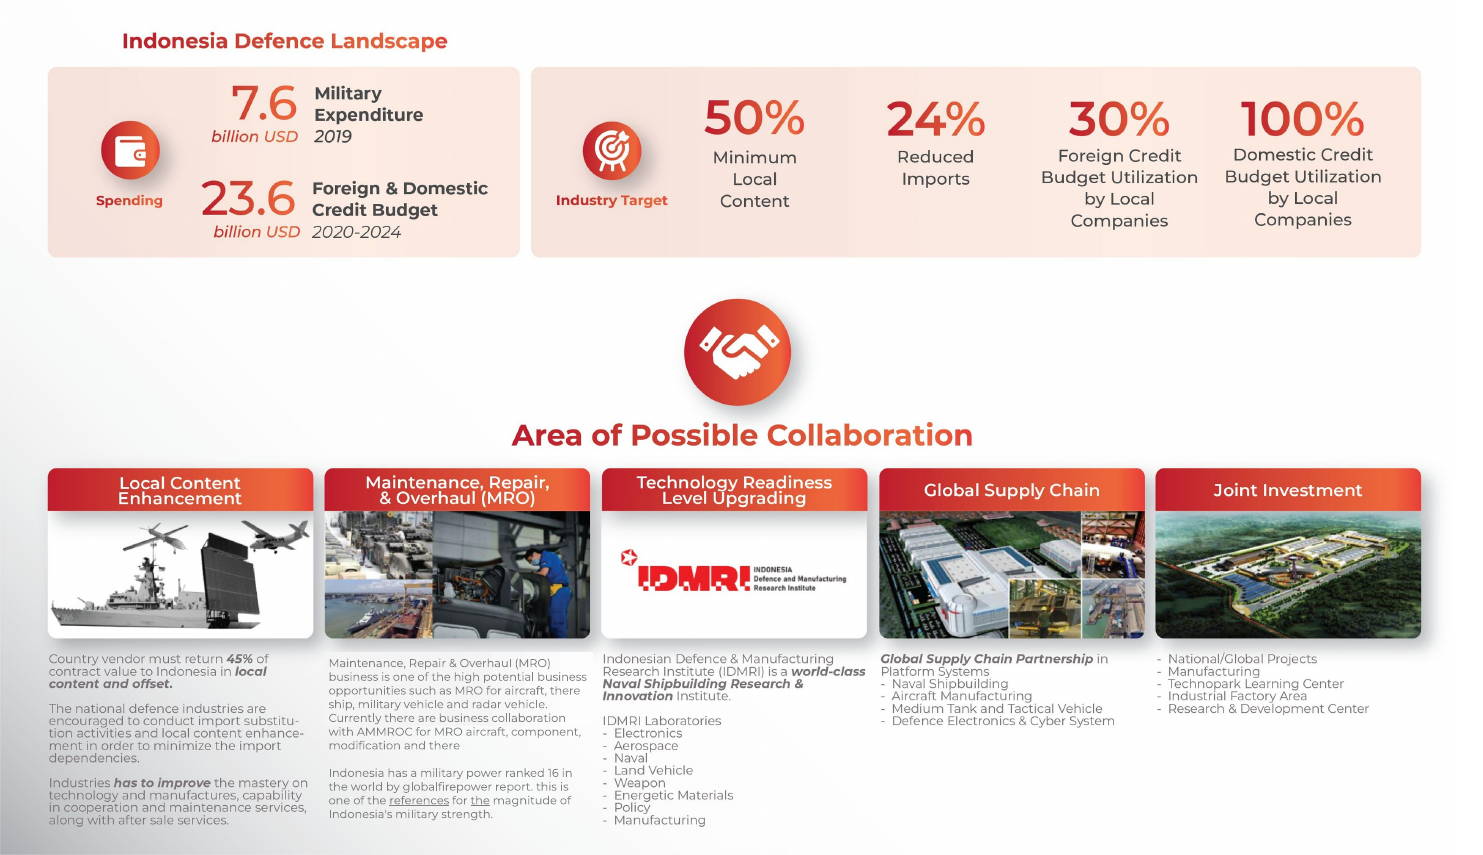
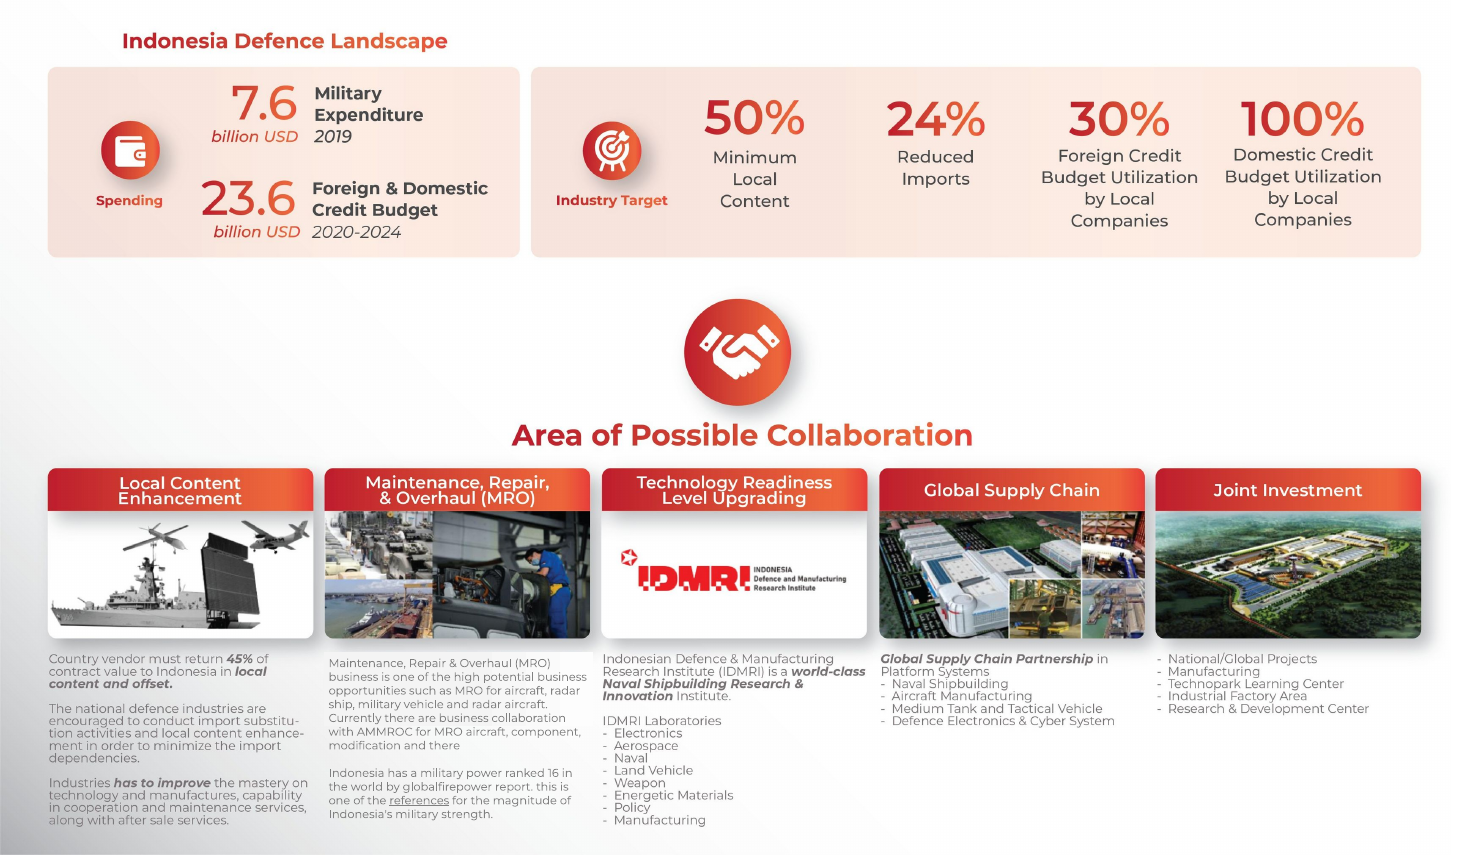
aircraft there: there -> radar
radar vehicle: vehicle -> aircraft
the at (480, 801) underline: present -> none
